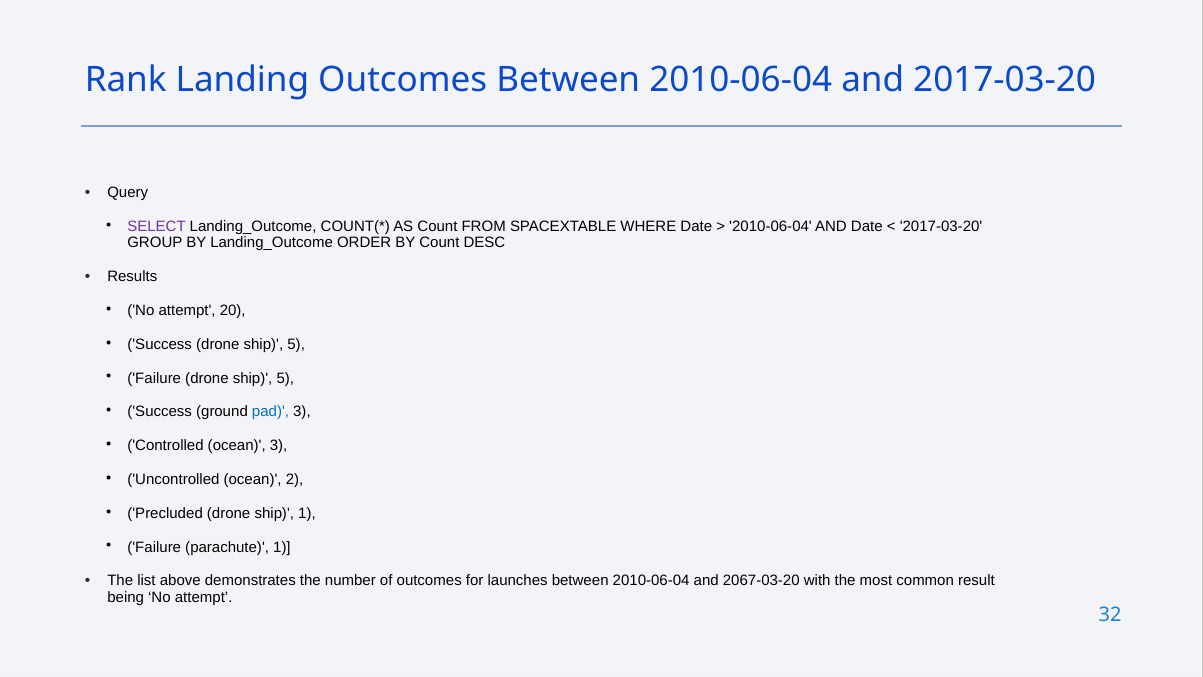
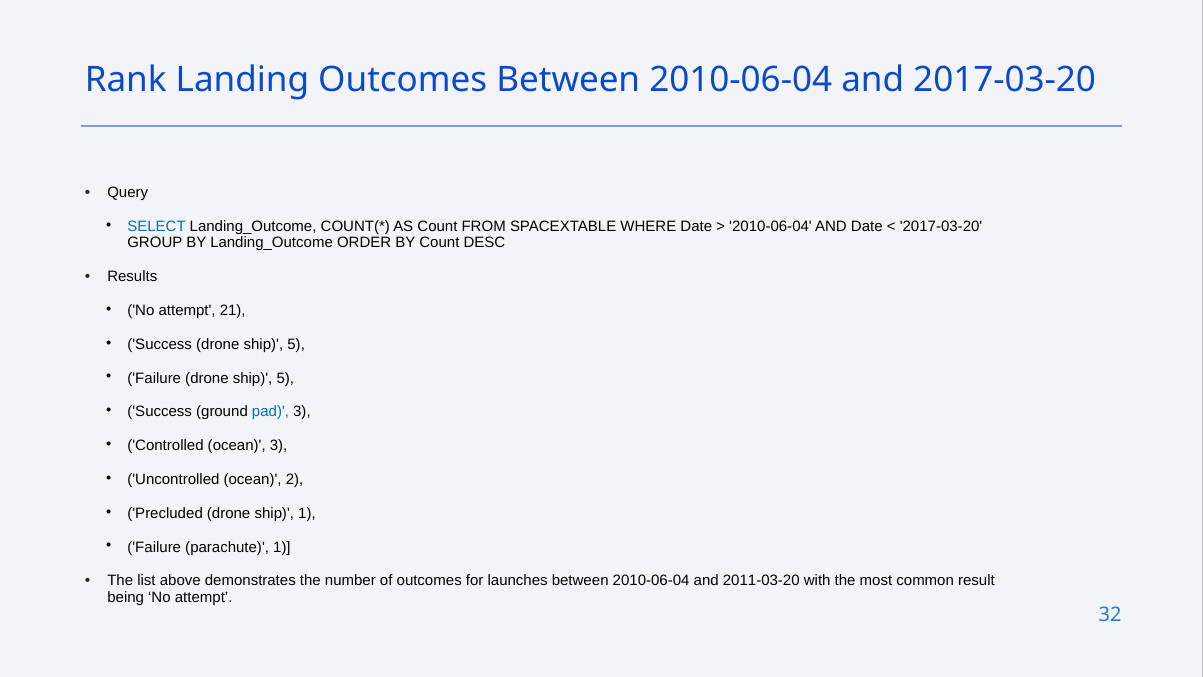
SELECT colour: purple -> blue
20: 20 -> 21
2067-03-20: 2067-03-20 -> 2011-03-20
